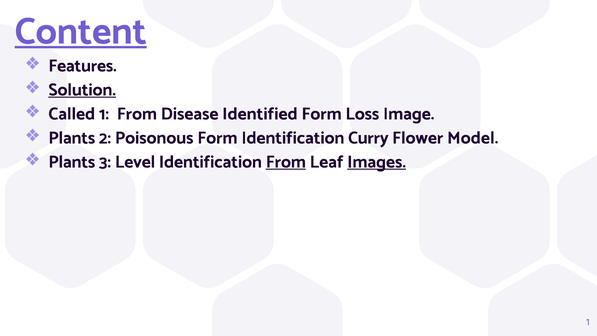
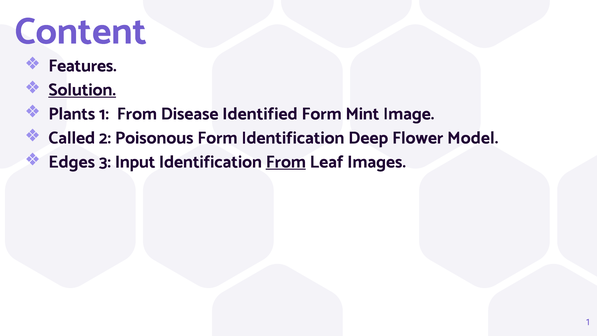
Content underline: present -> none
Called: Called -> Plants
Loss: Loss -> Mint
Plants at (72, 138): Plants -> Called
Curry: Curry -> Deep
Plants at (72, 162): Plants -> Edges
Level: Level -> Input
Images underline: present -> none
